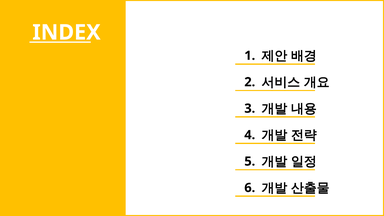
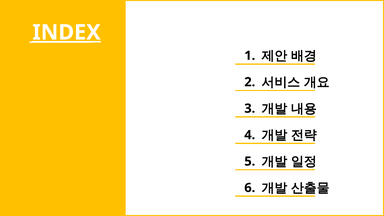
INDEX underline: none -> present
